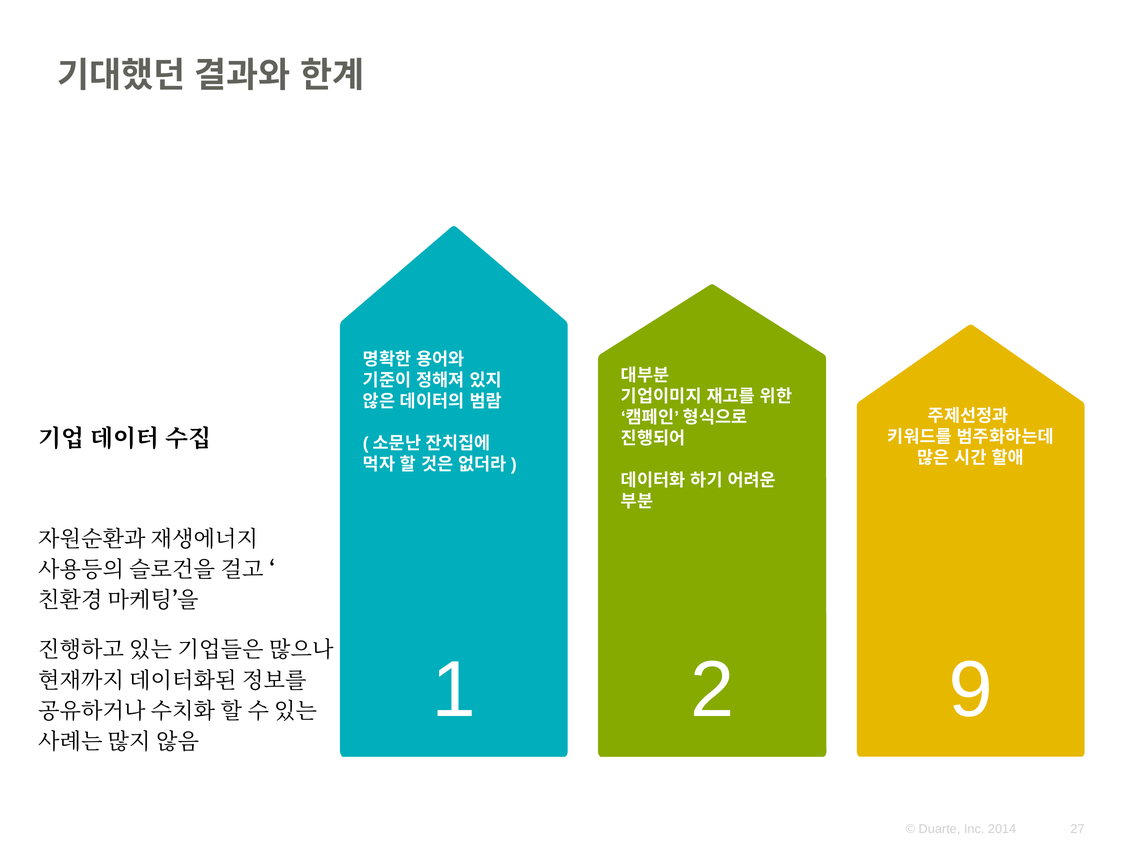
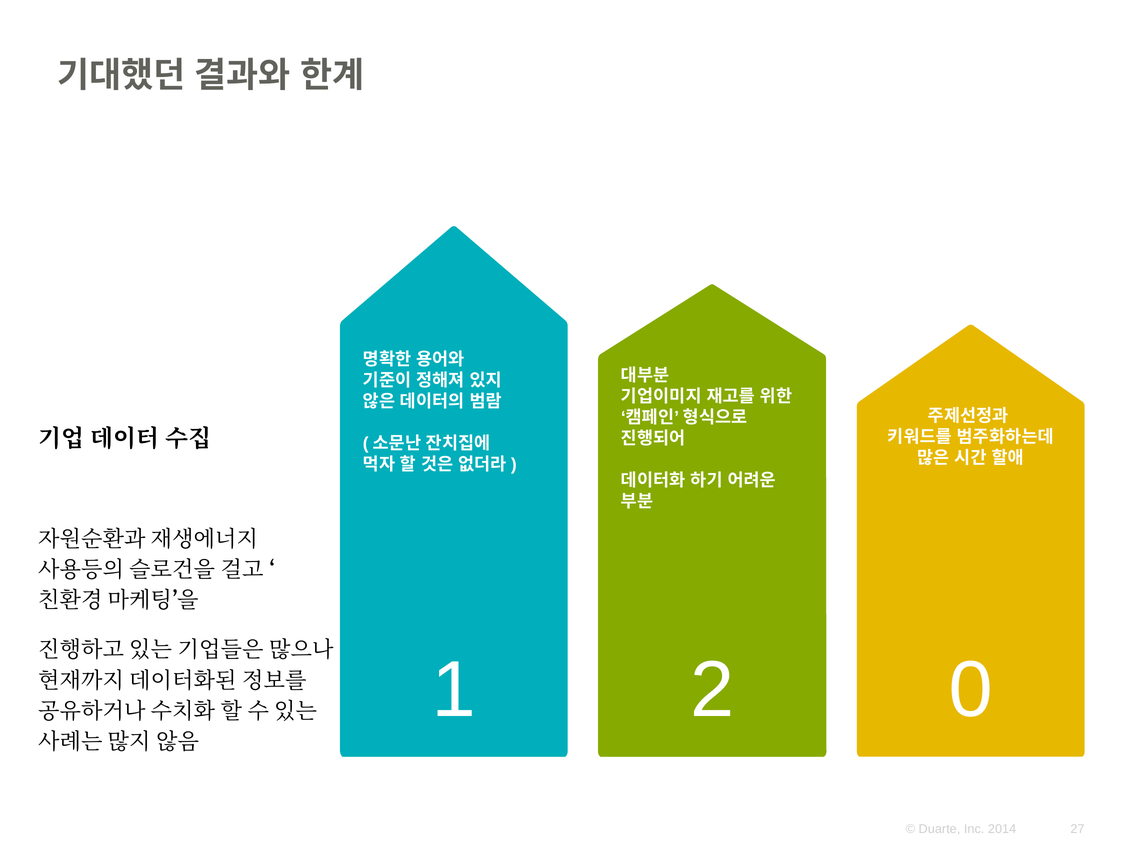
9: 9 -> 0
